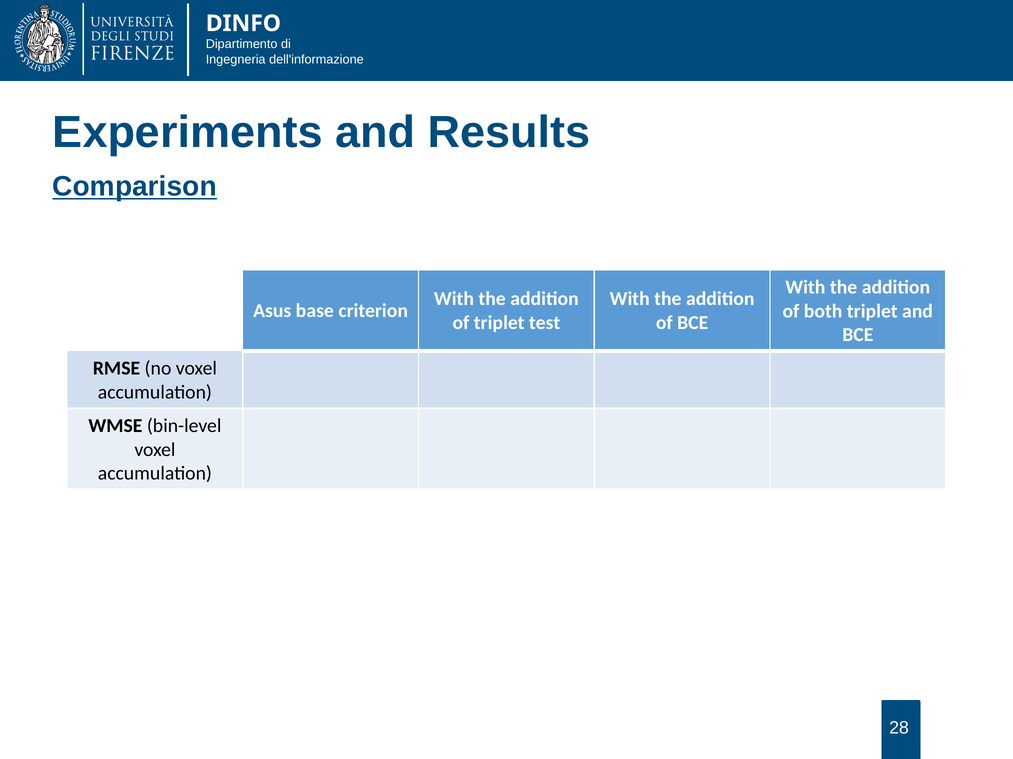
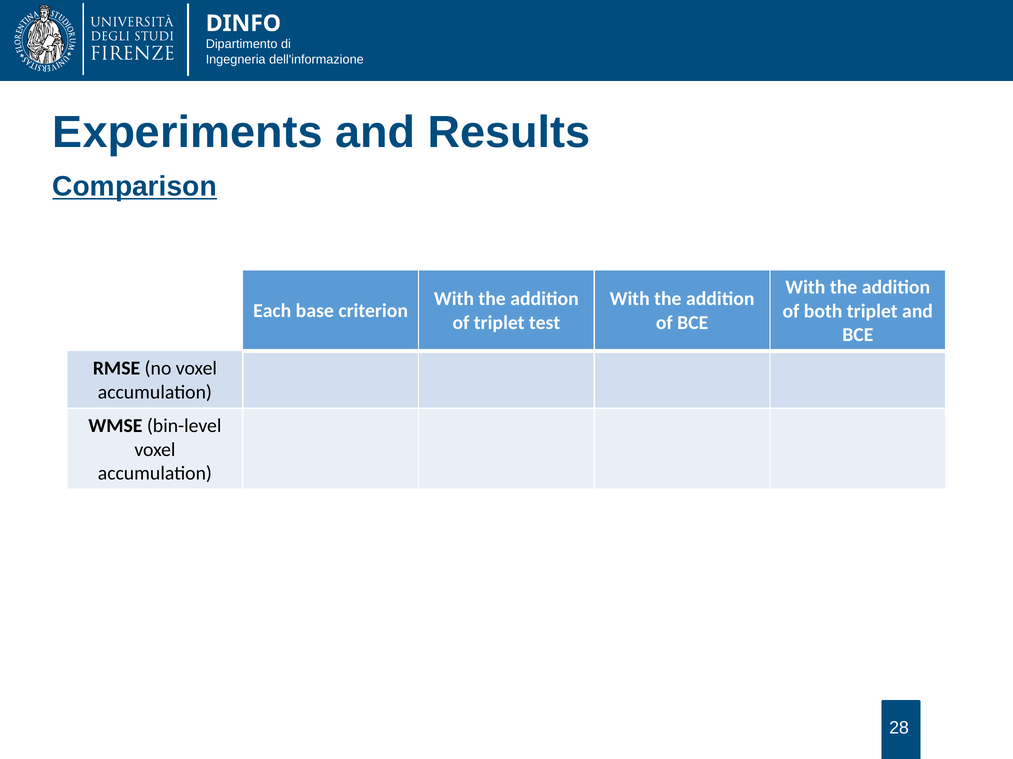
Asus: Asus -> Each
